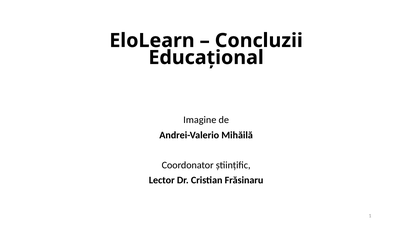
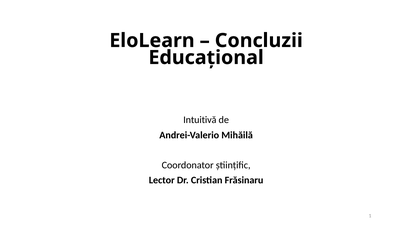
Imagine: Imagine -> Intuitivă
